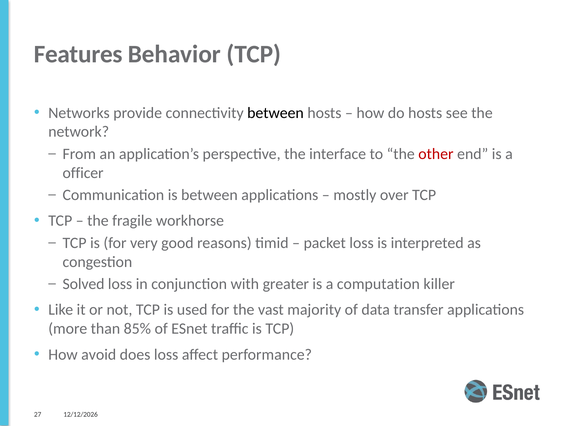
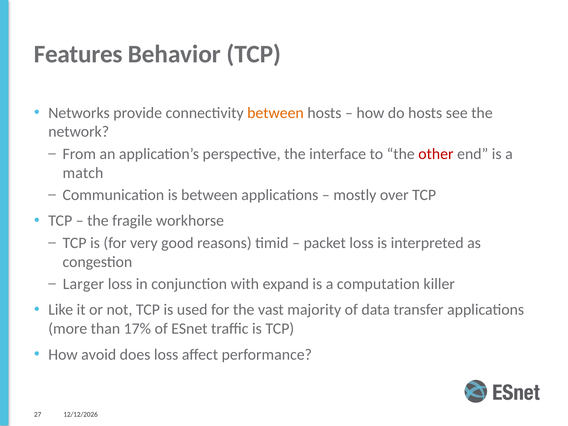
between at (275, 113) colour: black -> orange
officer: officer -> match
Solved: Solved -> Larger
greater: greater -> expand
85%: 85% -> 17%
